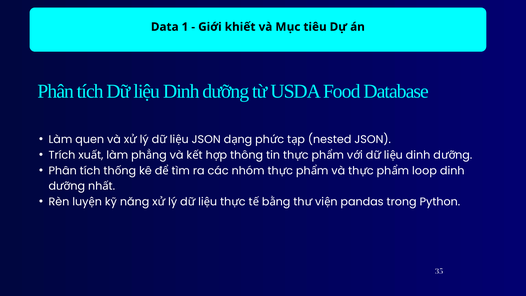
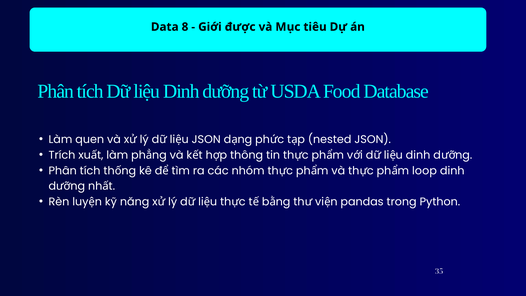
1: 1 -> 8
khiết: khiết -> được
